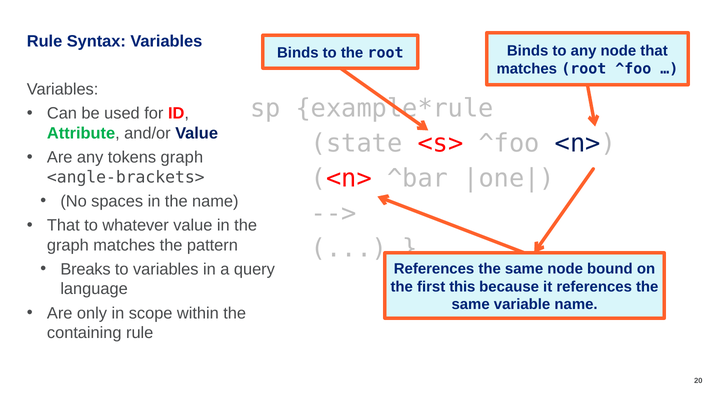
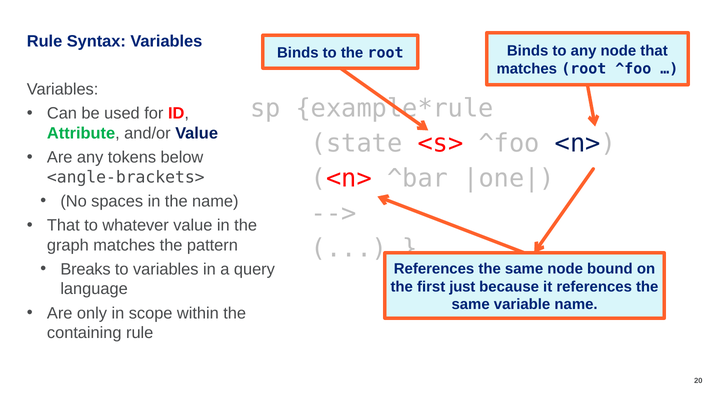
tokens graph: graph -> below
this: this -> just
